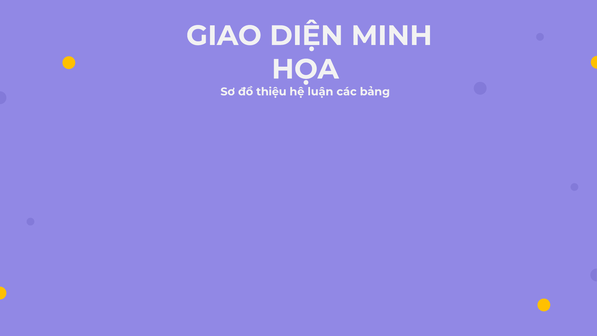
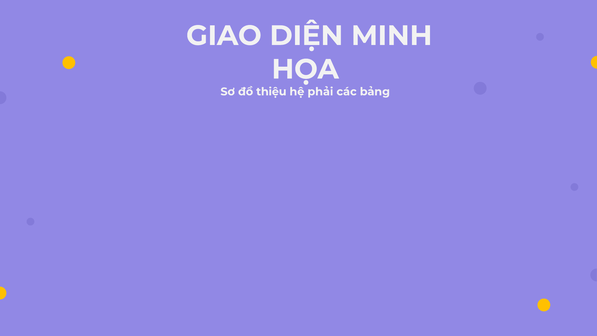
luận: luận -> phải
